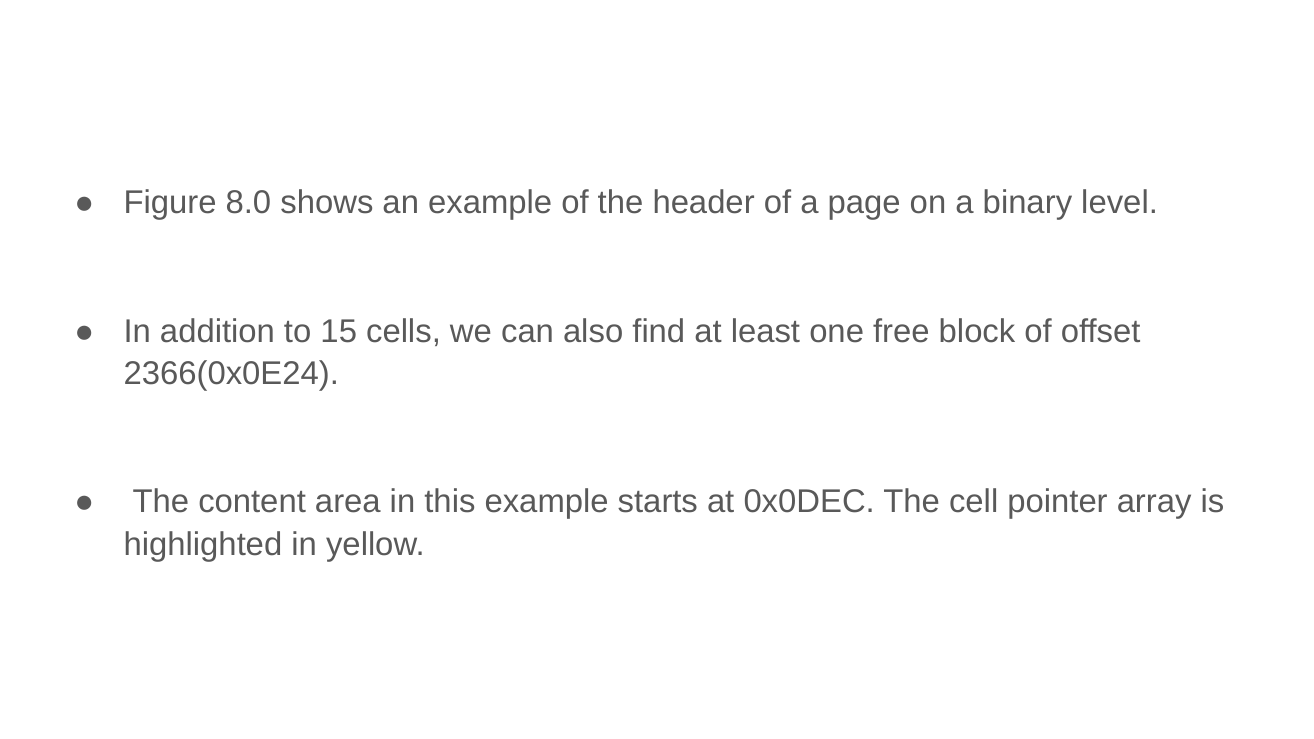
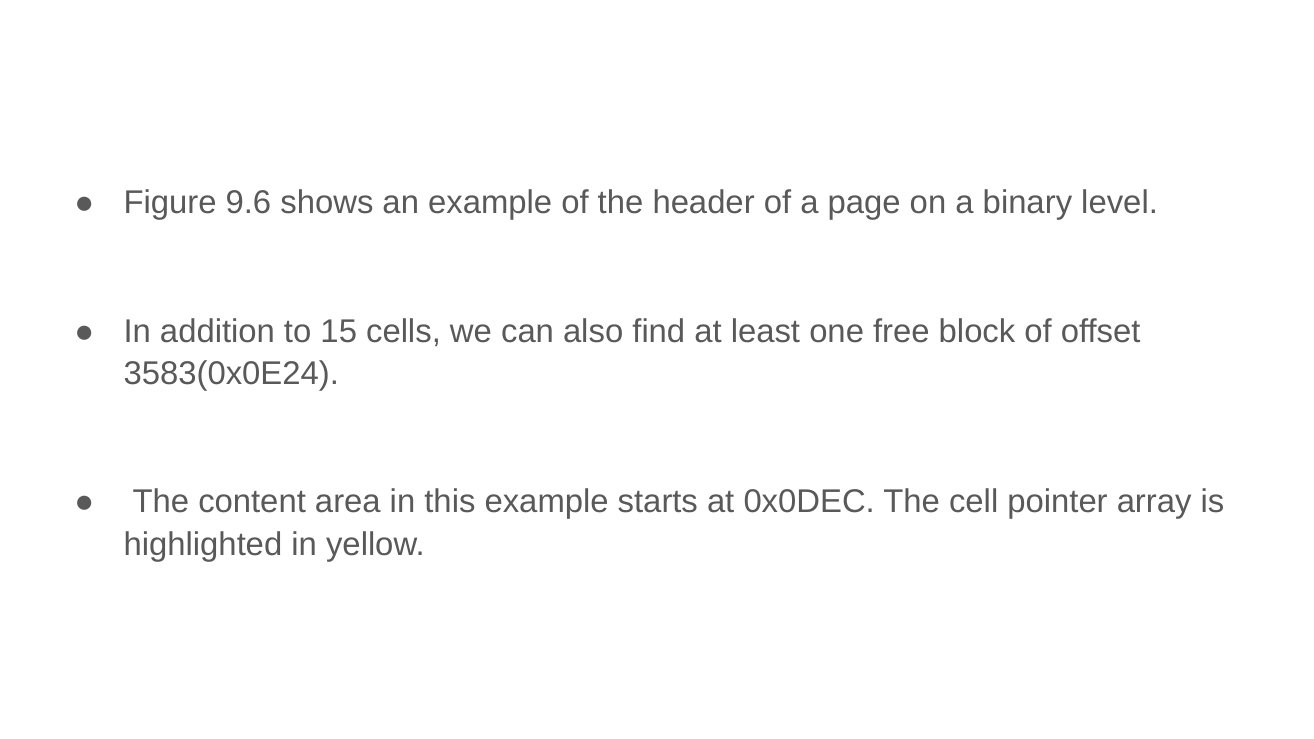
8.0: 8.0 -> 9.6
2366(0x0E24: 2366(0x0E24 -> 3583(0x0E24
